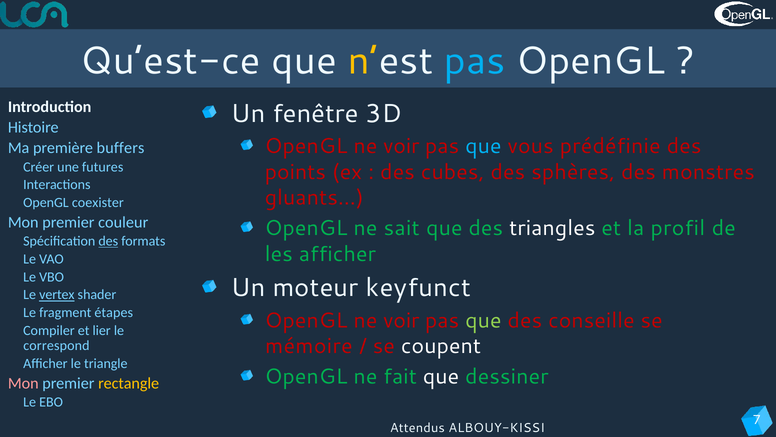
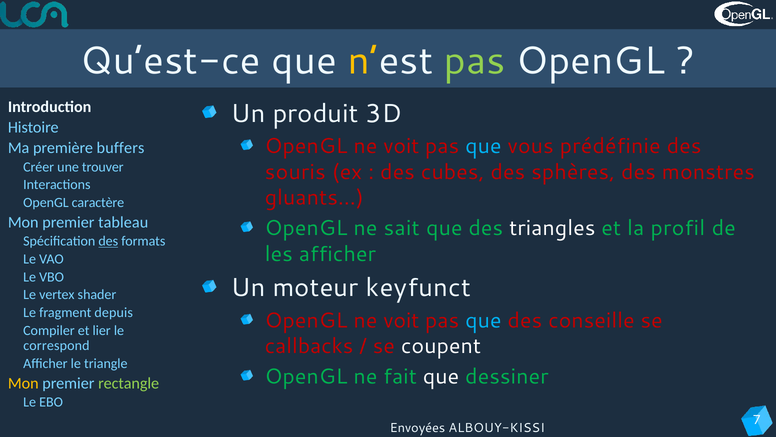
pas at (475, 61) colour: light blue -> light green
fenêtre: fenêtre -> produit
voir at (401, 146): voir -> voit
futures: futures -> trouver
points: points -> souris
coexister: coexister -> caractère
couleur: couleur -> tableau
vertex underline: present -> none
étapes: étapes -> depuis
voir at (401, 320): voir -> voit
que at (483, 320) colour: light green -> light blue
mémoire: mémoire -> callbacks
Mon at (23, 383) colour: pink -> yellow
rectangle colour: yellow -> light green
Attendus: Attendus -> Envoyées
